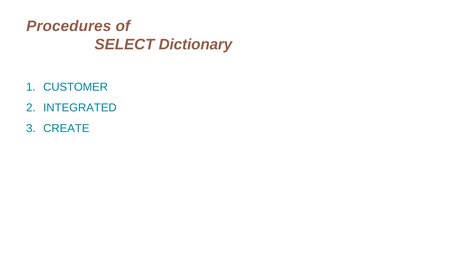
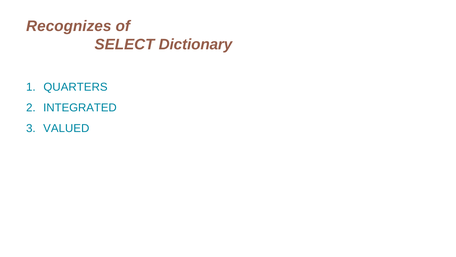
Procedures: Procedures -> Recognizes
CUSTOMER: CUSTOMER -> QUARTERS
CREATE: CREATE -> VALUED
